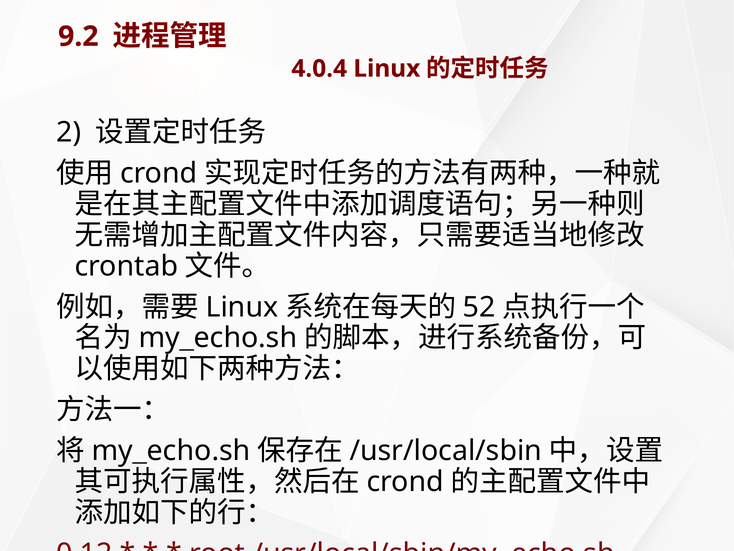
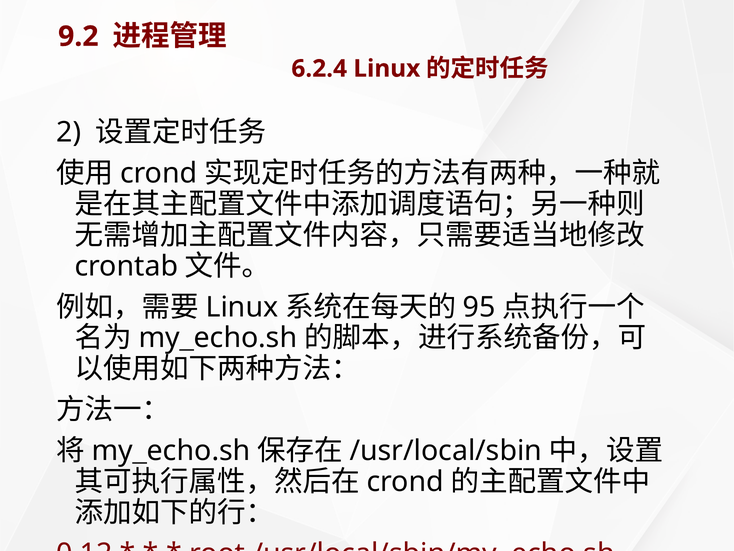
4.0.4: 4.0.4 -> 6.2.4
52: 52 -> 95
